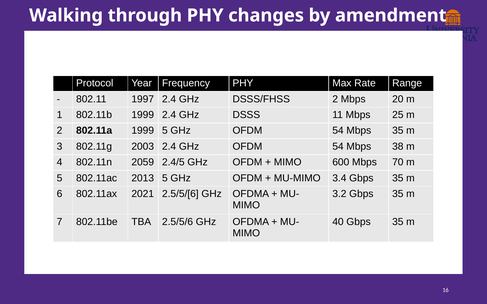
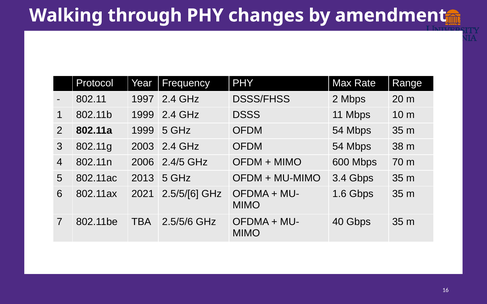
25: 25 -> 10
2059: 2059 -> 2006
3.2: 3.2 -> 1.6
